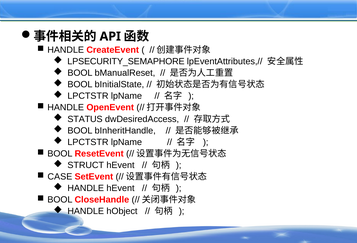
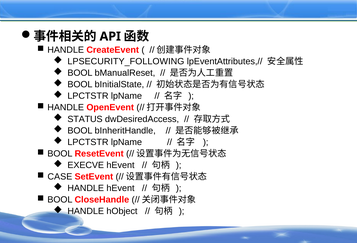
LPSECURITY_SEMAPHORE: LPSECURITY_SEMAPHORE -> LPSECURITY_FOLLOWING
STRUCT: STRUCT -> EXECVE
